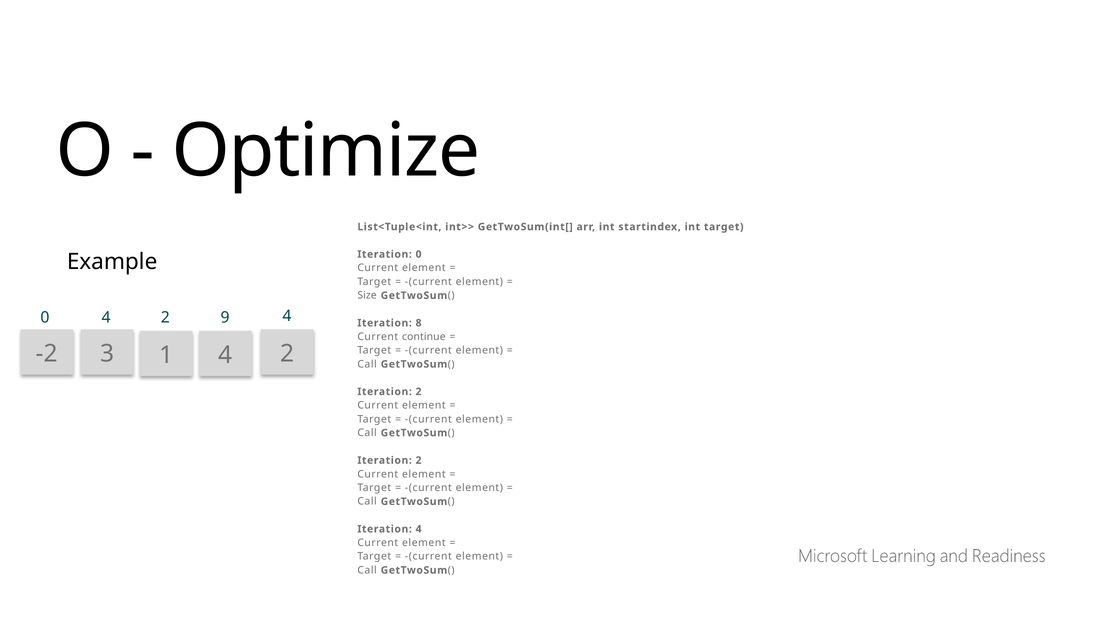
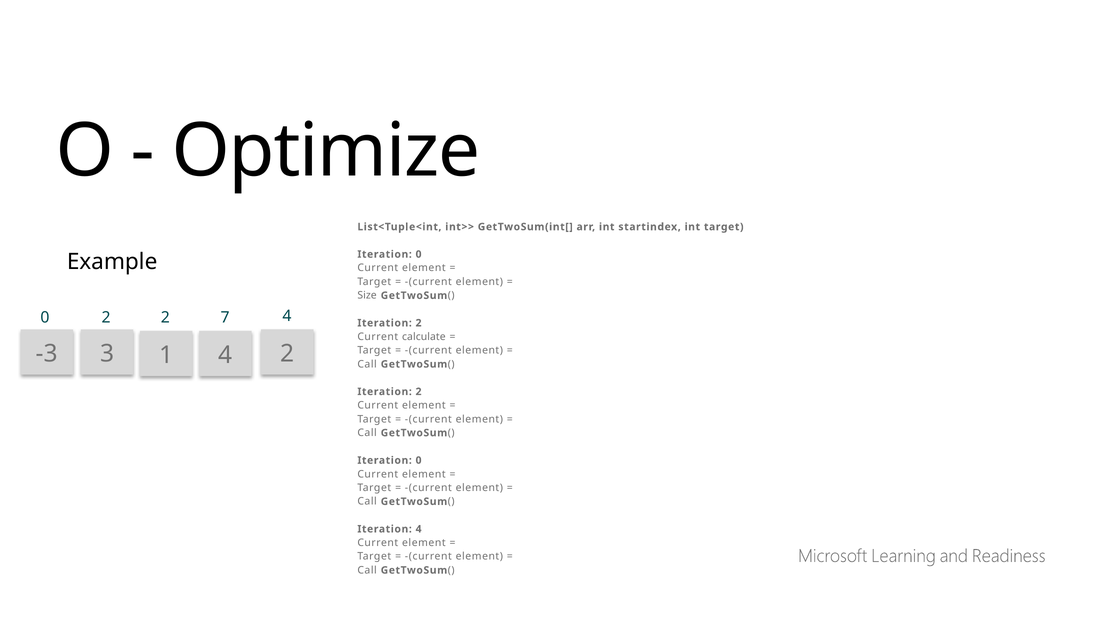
0 4: 4 -> 2
9: 9 -> 7
8 at (419, 323): 8 -> 2
continue: continue -> calculate
-2: -2 -> -3
2 at (419, 460): 2 -> 0
